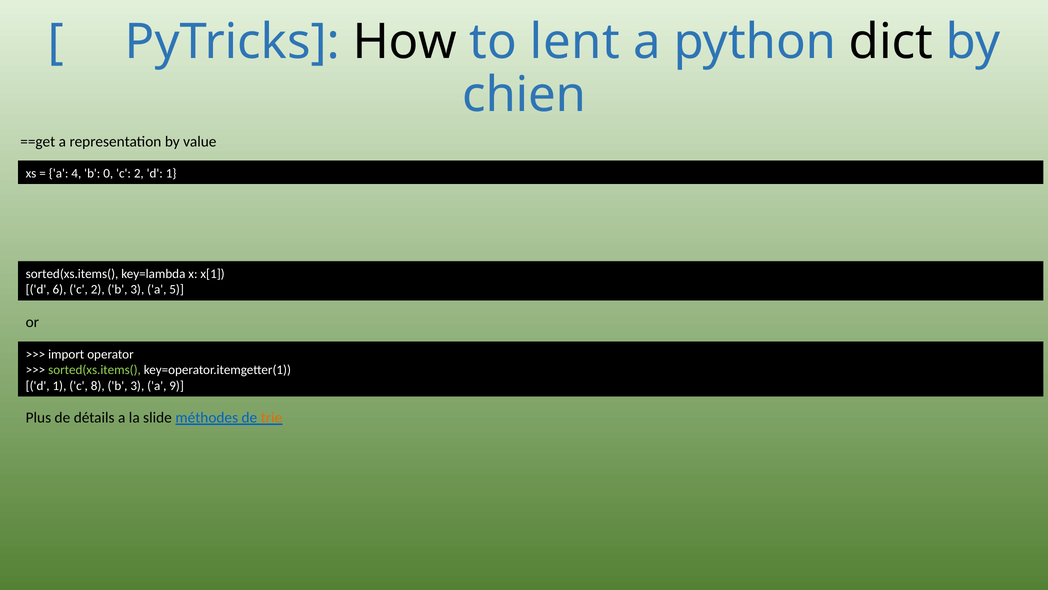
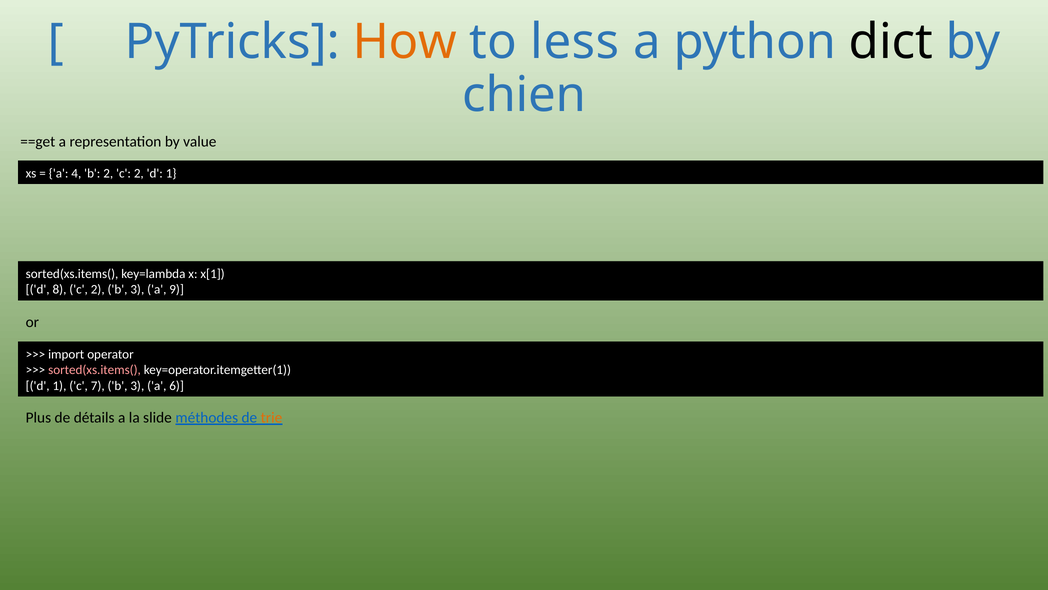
How colour: black -> orange
lent: lent -> less
b 0: 0 -> 2
6: 6 -> 8
5: 5 -> 9
sorted(xs.items( at (95, 370) colour: light green -> pink
8: 8 -> 7
9: 9 -> 6
